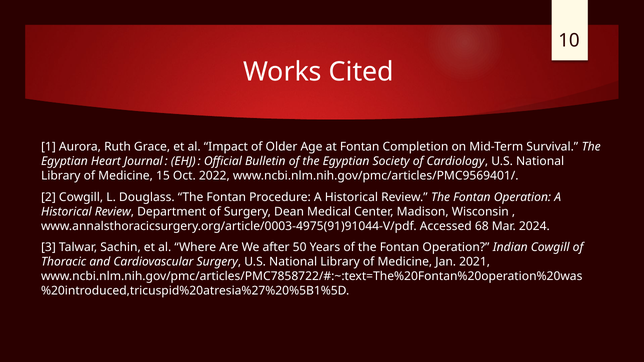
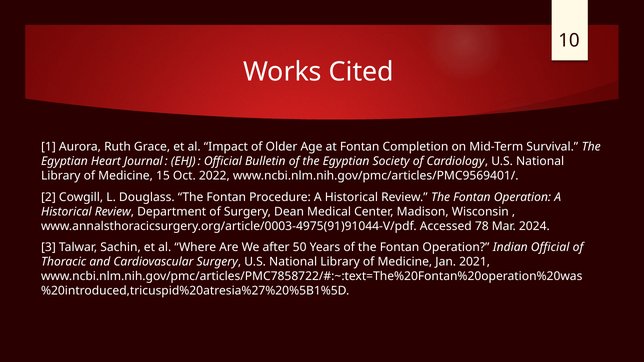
68: 68 -> 78
Indian Cowgill: Cowgill -> Official
